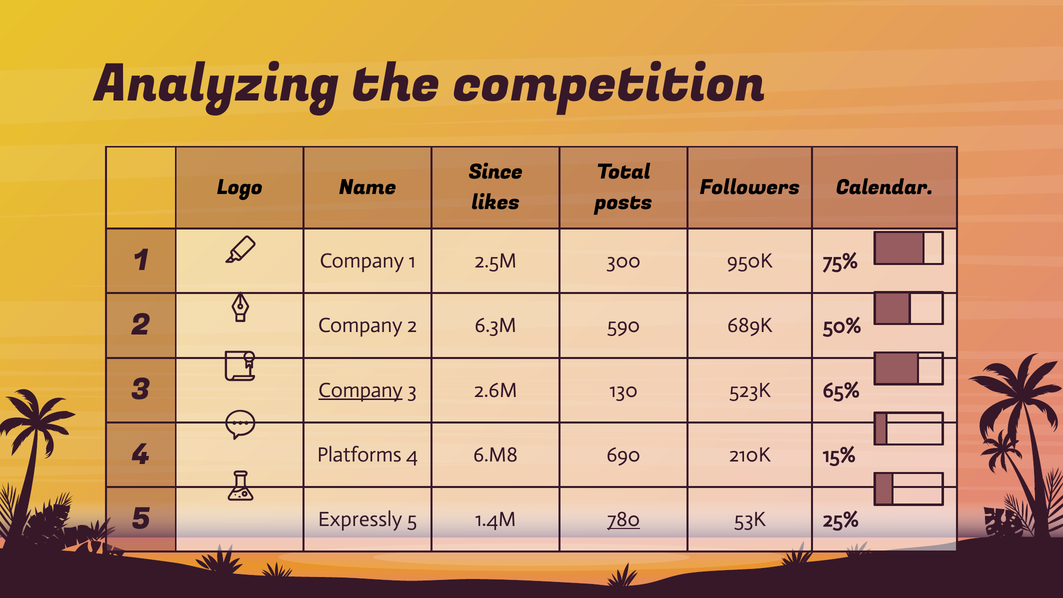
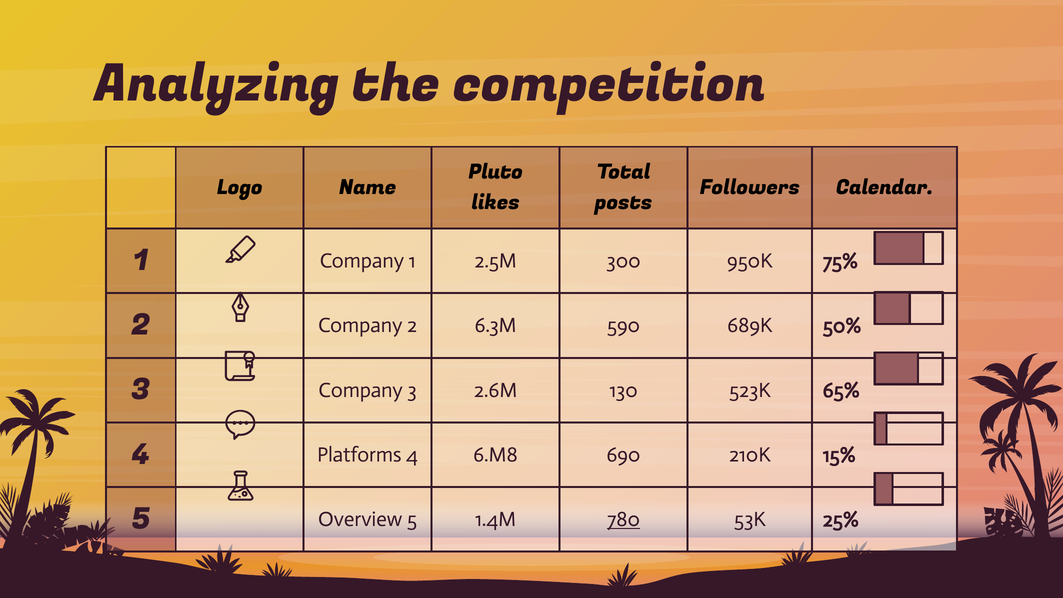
Since: Since -> Pluto
Company at (361, 390) underline: present -> none
Expressly: Expressly -> Overview
